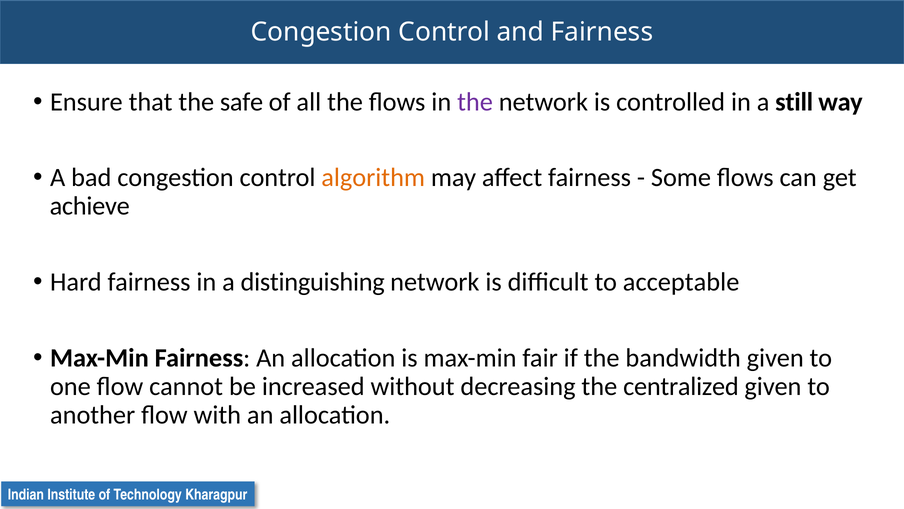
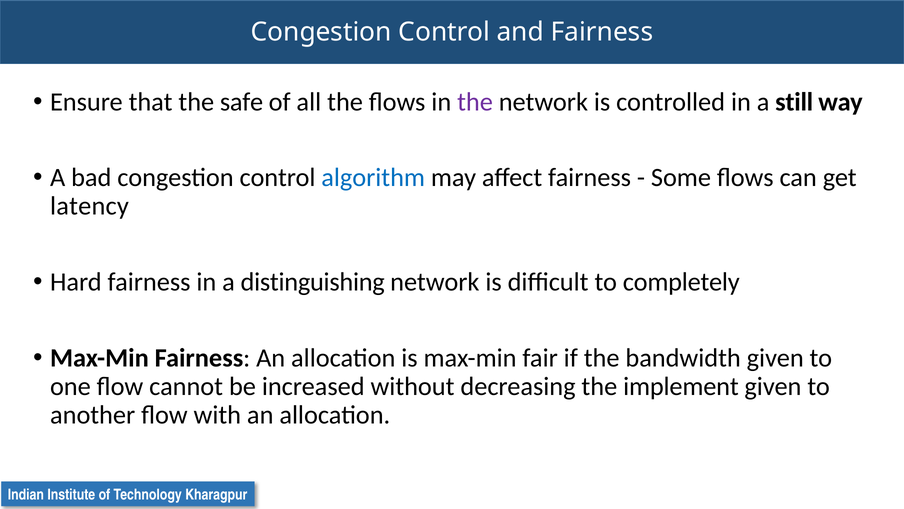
algorithm colour: orange -> blue
achieve: achieve -> latency
acceptable: acceptable -> completely
centralized: centralized -> implement
